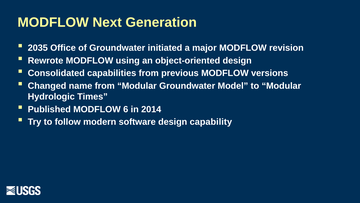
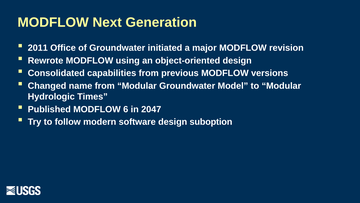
2035: 2035 -> 2011
2014: 2014 -> 2047
capability: capability -> suboption
